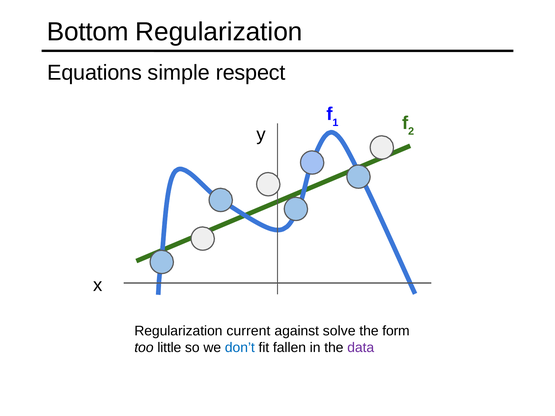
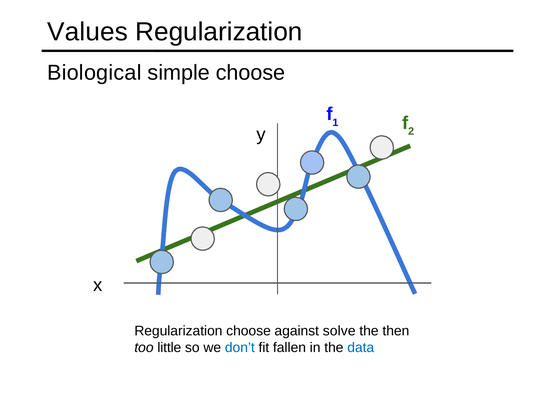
Bottom: Bottom -> Values
Equations: Equations -> Biological
simple respect: respect -> choose
Regularization current: current -> choose
form: form -> then
data colour: purple -> blue
